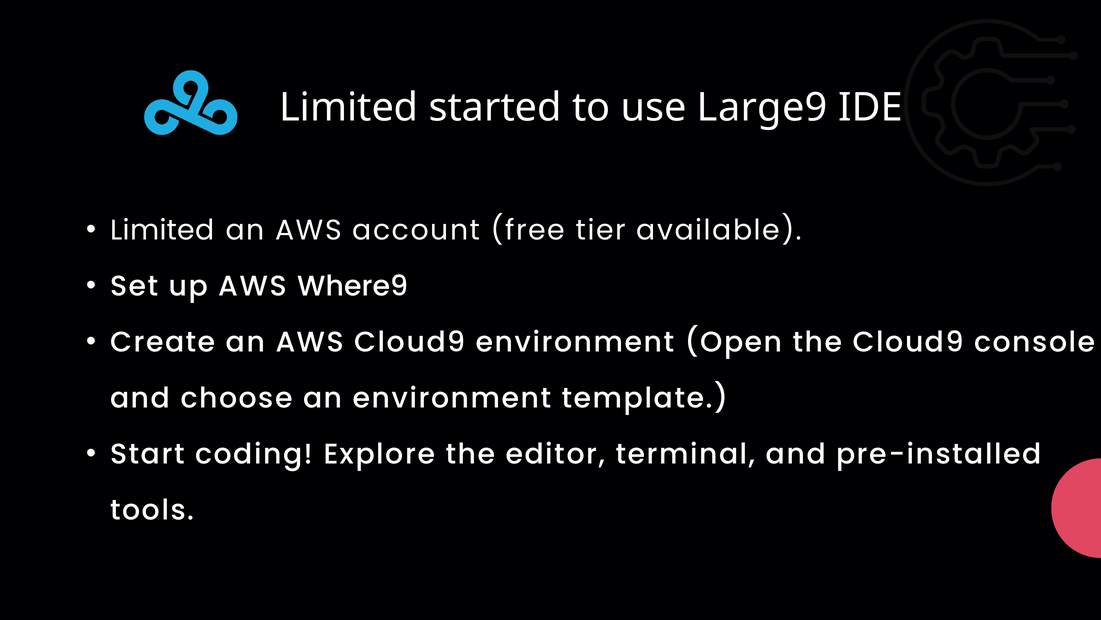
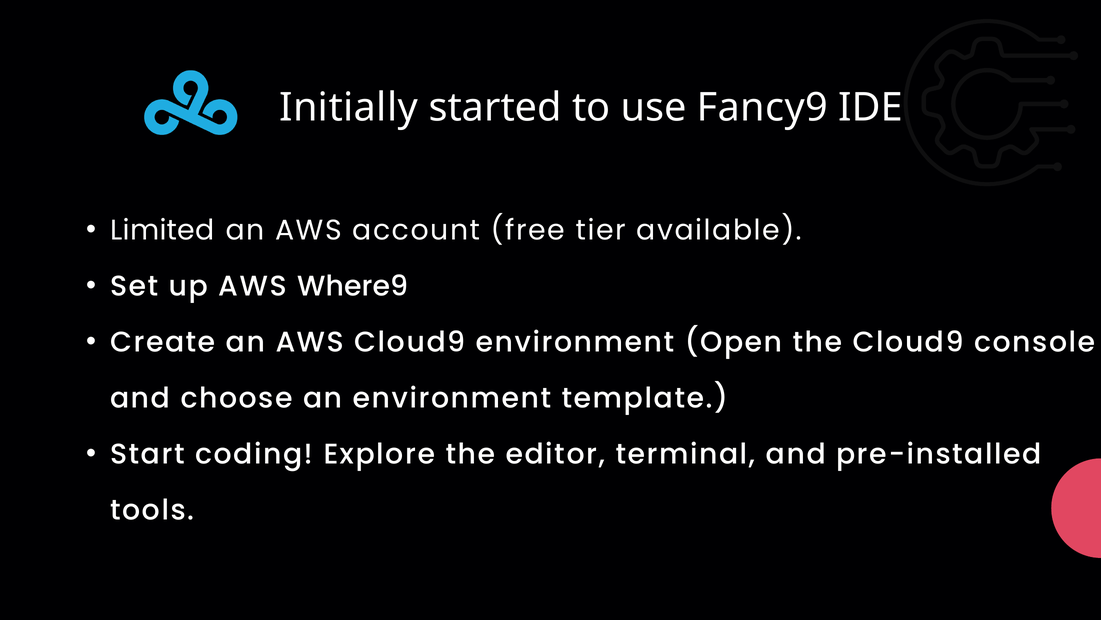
Limited at (349, 107): Limited -> Initially
Large9: Large9 -> Fancy9
